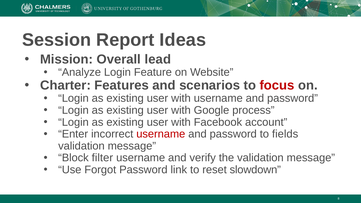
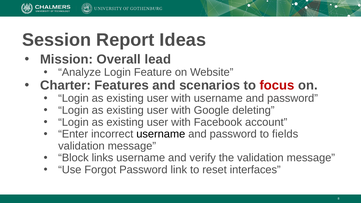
process: process -> deleting
username at (161, 134) colour: red -> black
filter: filter -> links
slowdown: slowdown -> interfaces
